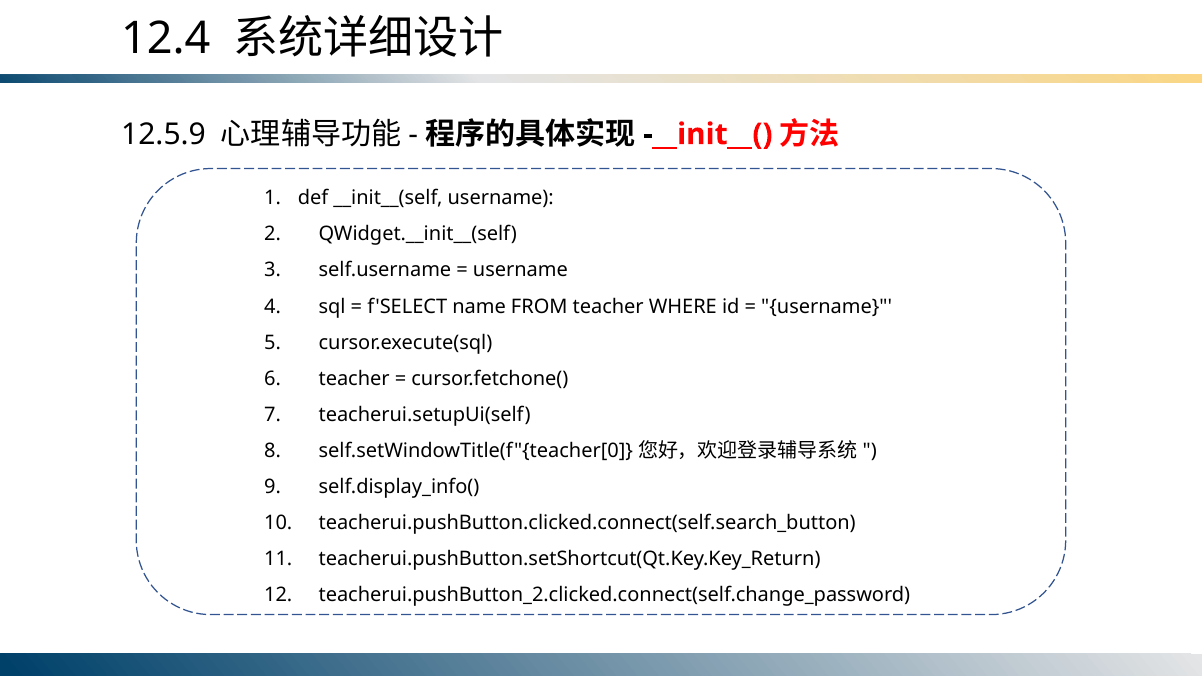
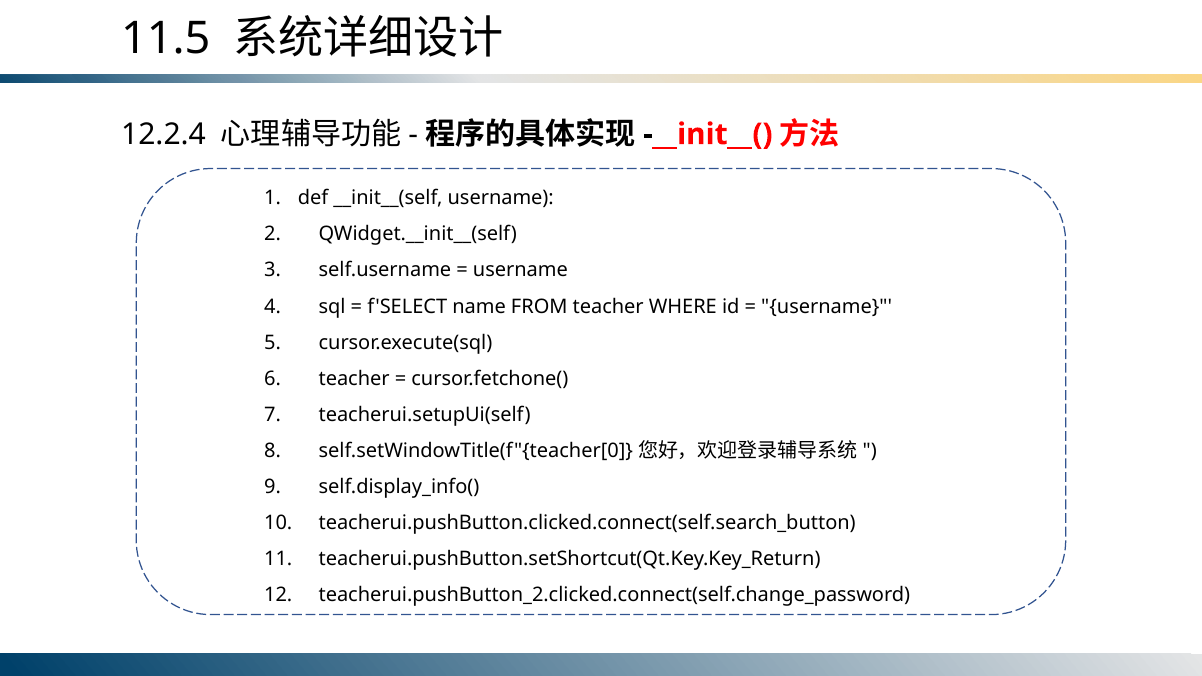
12.4: 12.4 -> 11.5
12.5.9: 12.5.9 -> 12.2.4
